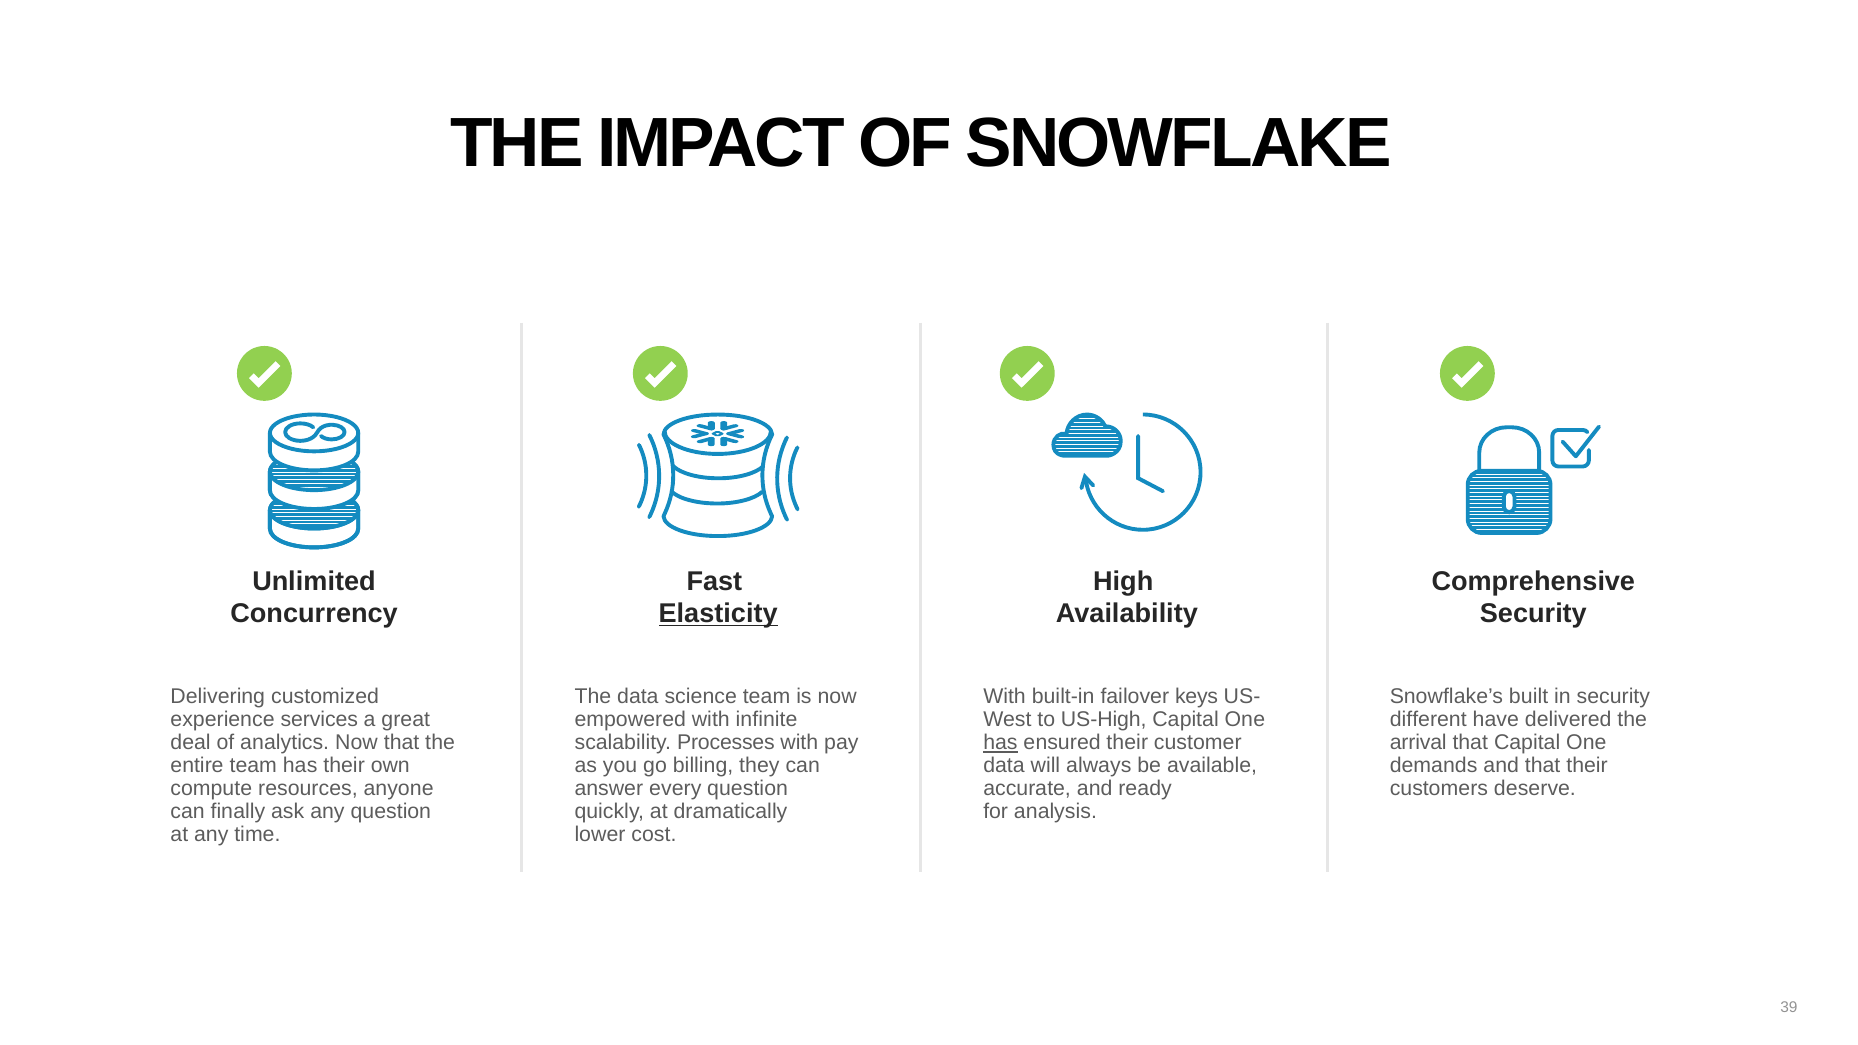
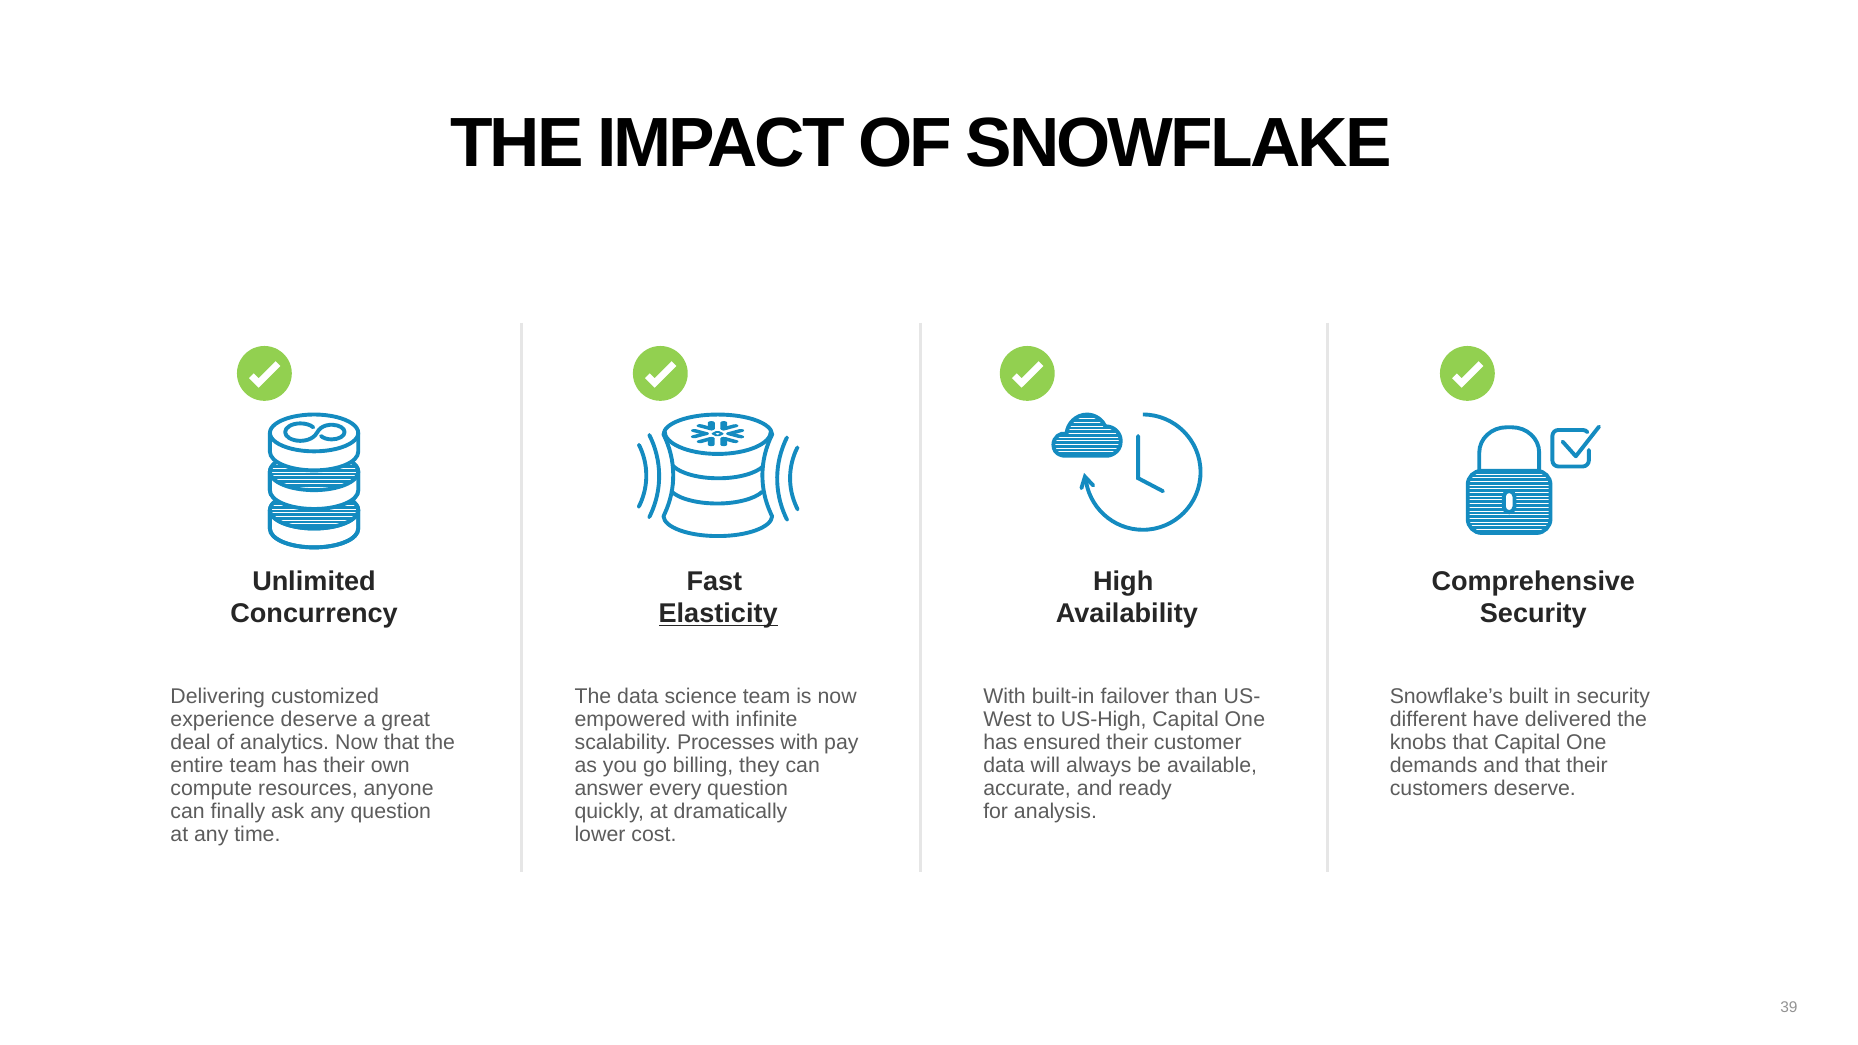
keys: keys -> than
experience services: services -> deserve
has at (1000, 743) underline: present -> none
arrival: arrival -> knobs
